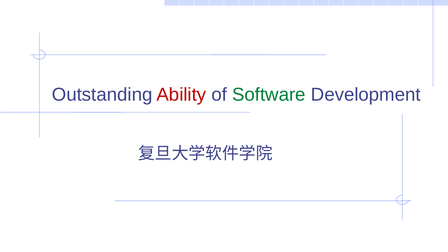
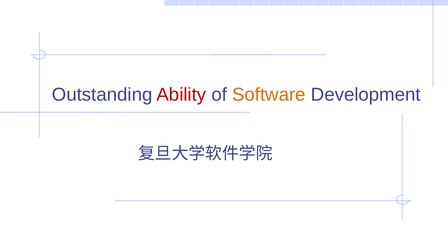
Software colour: green -> orange
